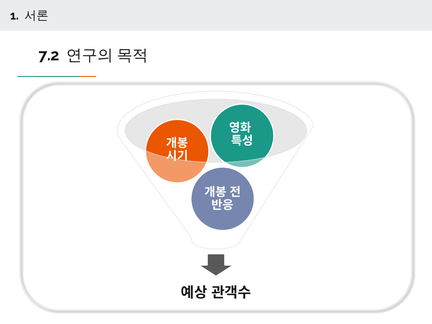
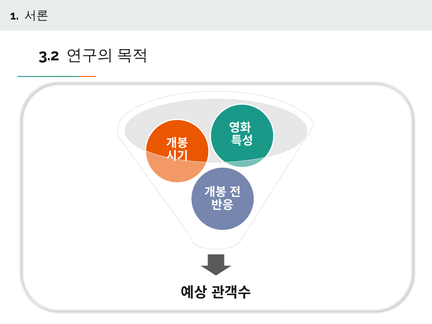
7.2: 7.2 -> 3.2
